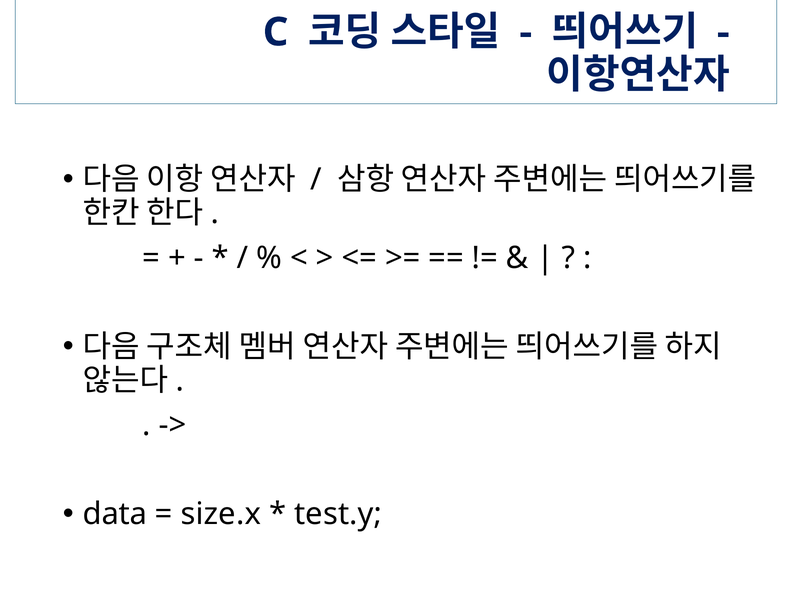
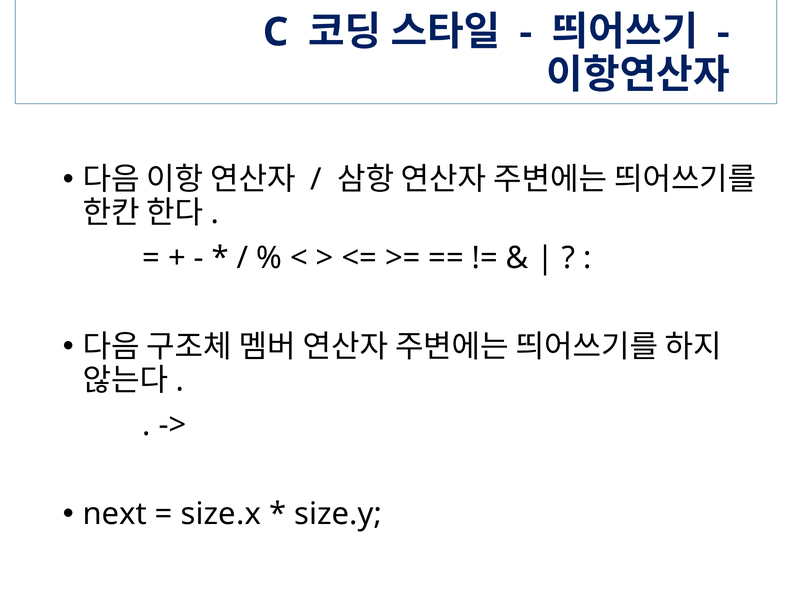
data: data -> next
test.y: test.y -> size.y
